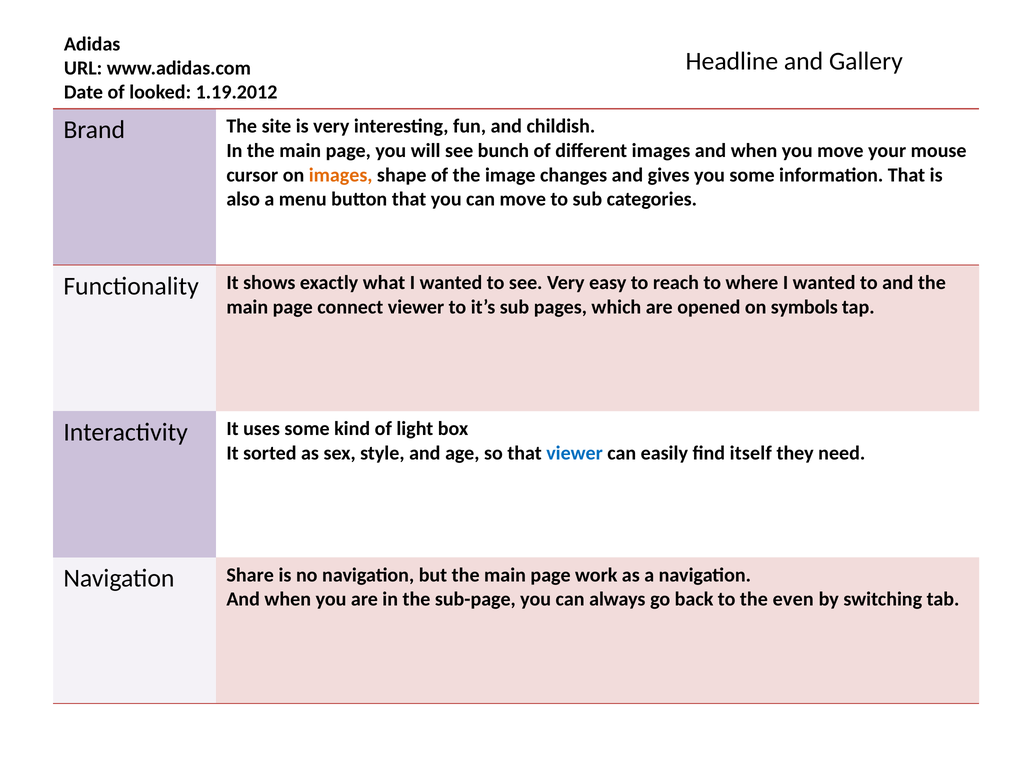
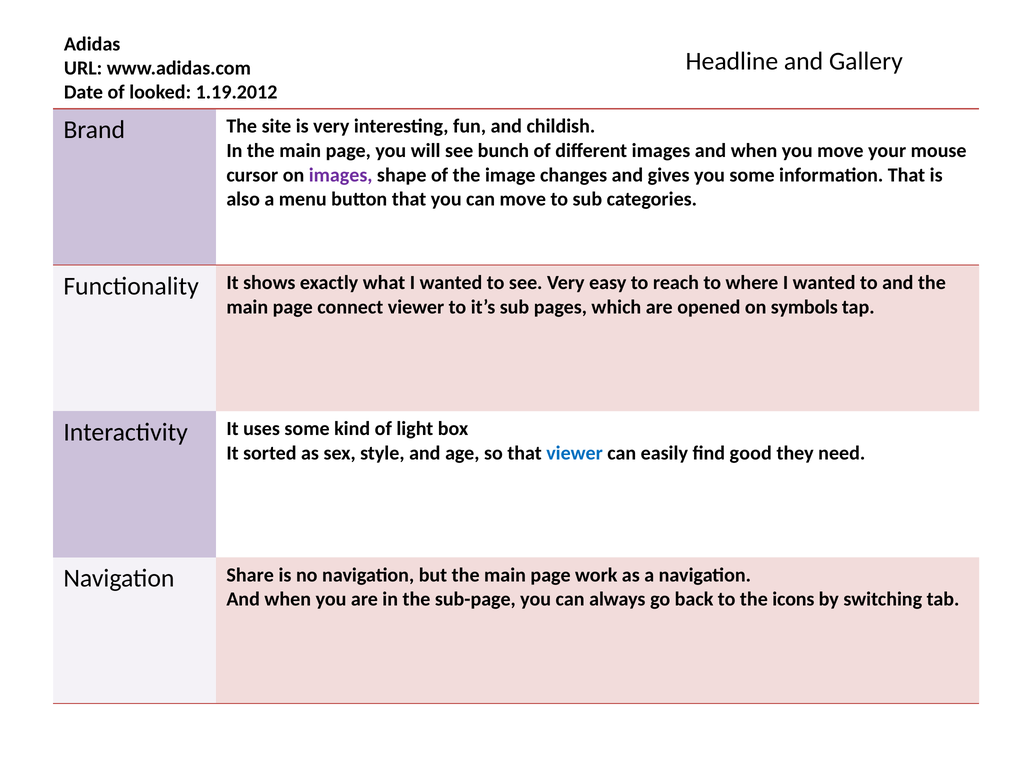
images at (341, 175) colour: orange -> purple
itself: itself -> good
even: even -> icons
